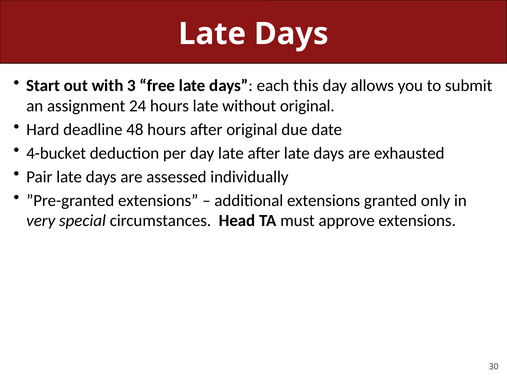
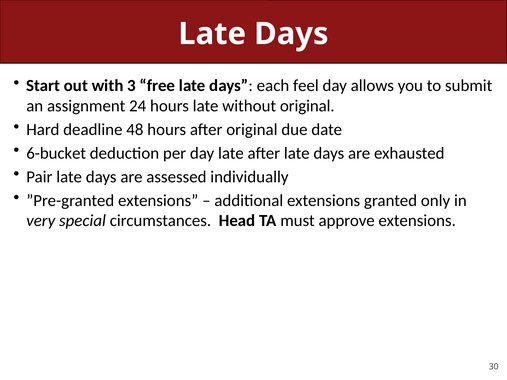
this: this -> feel
4-bucket: 4-bucket -> 6-bucket
